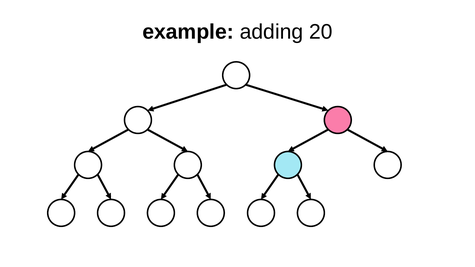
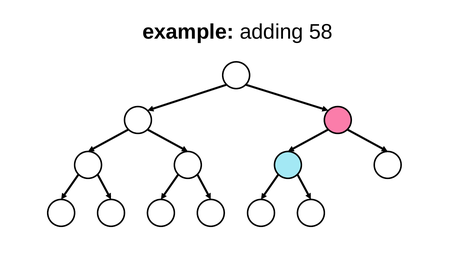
20: 20 -> 58
